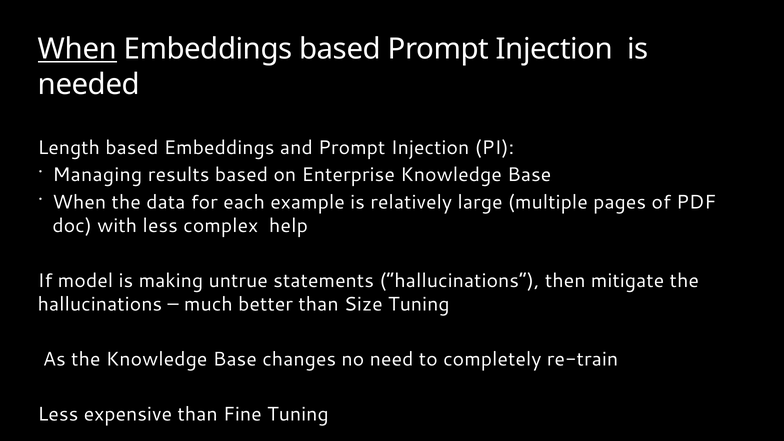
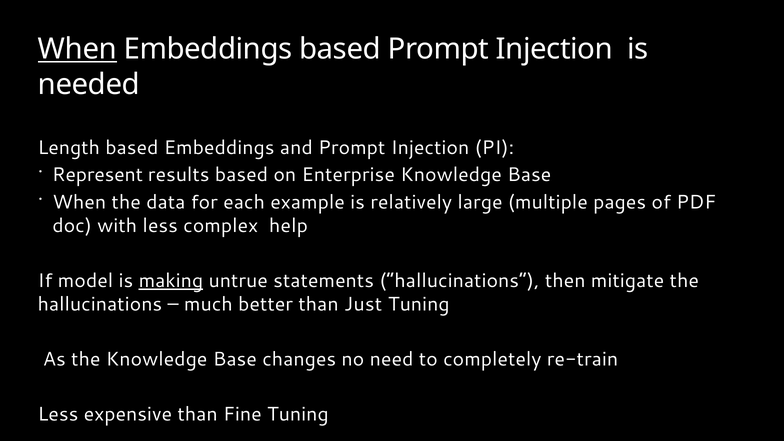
Managing: Managing -> Represent
making underline: none -> present
Size: Size -> Just
